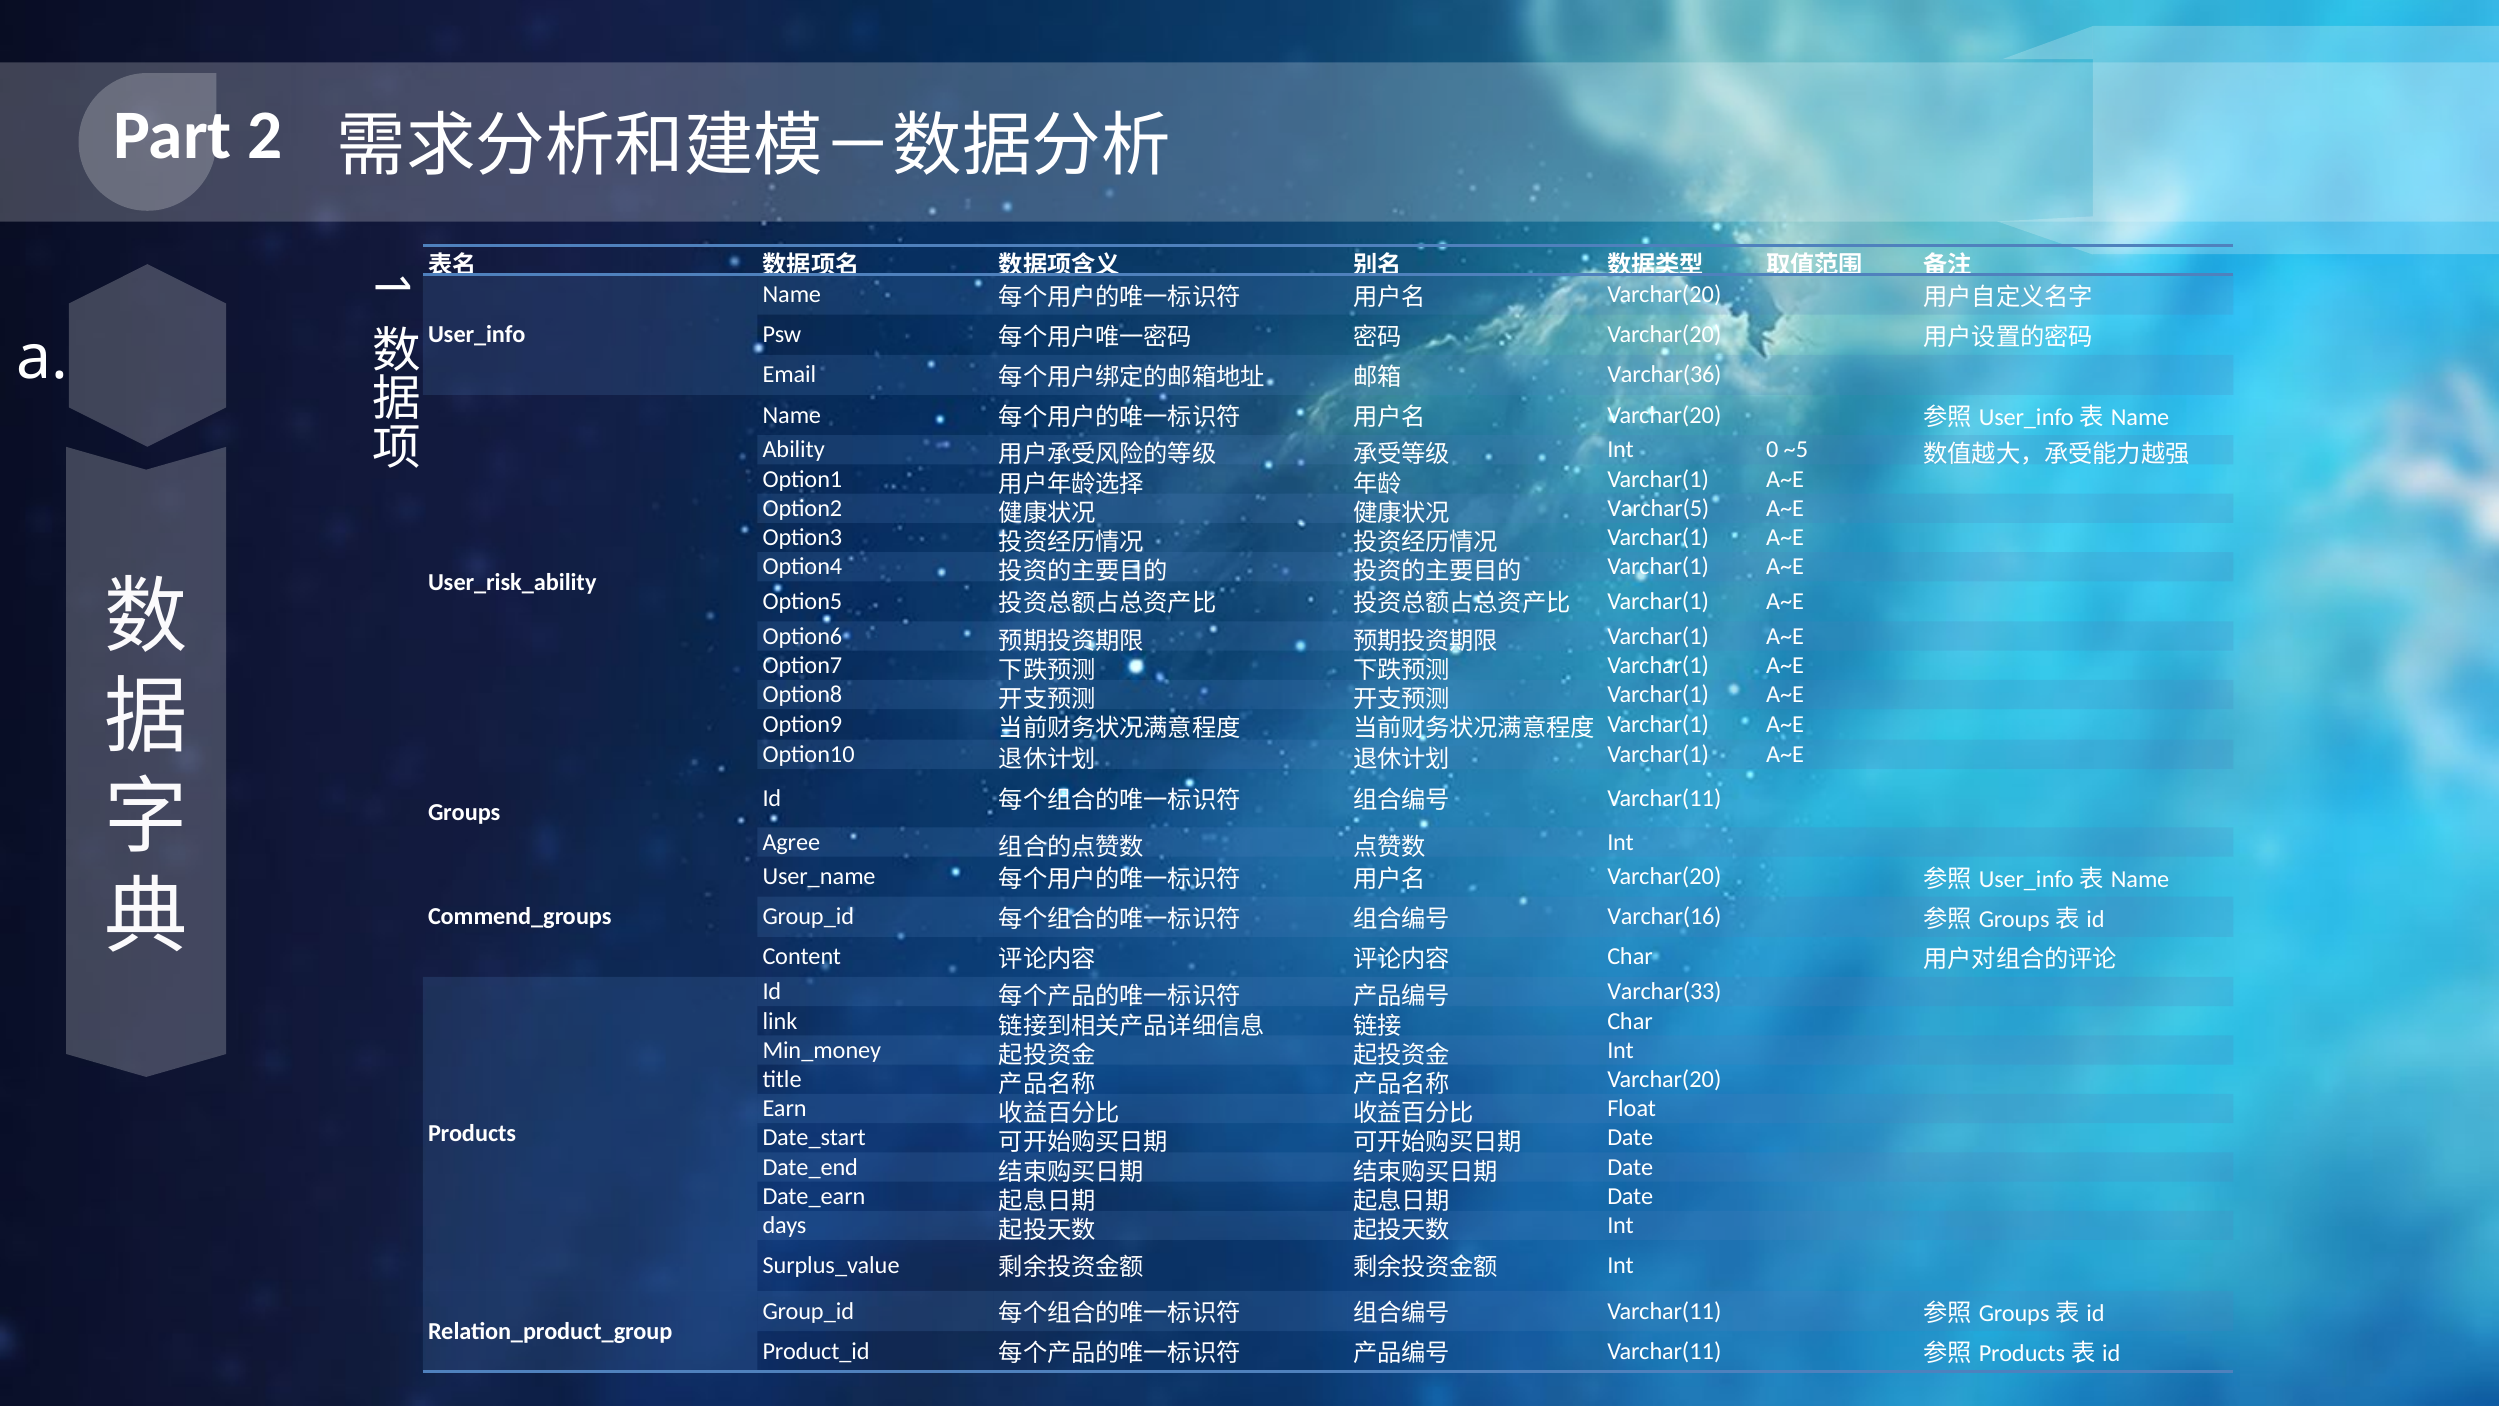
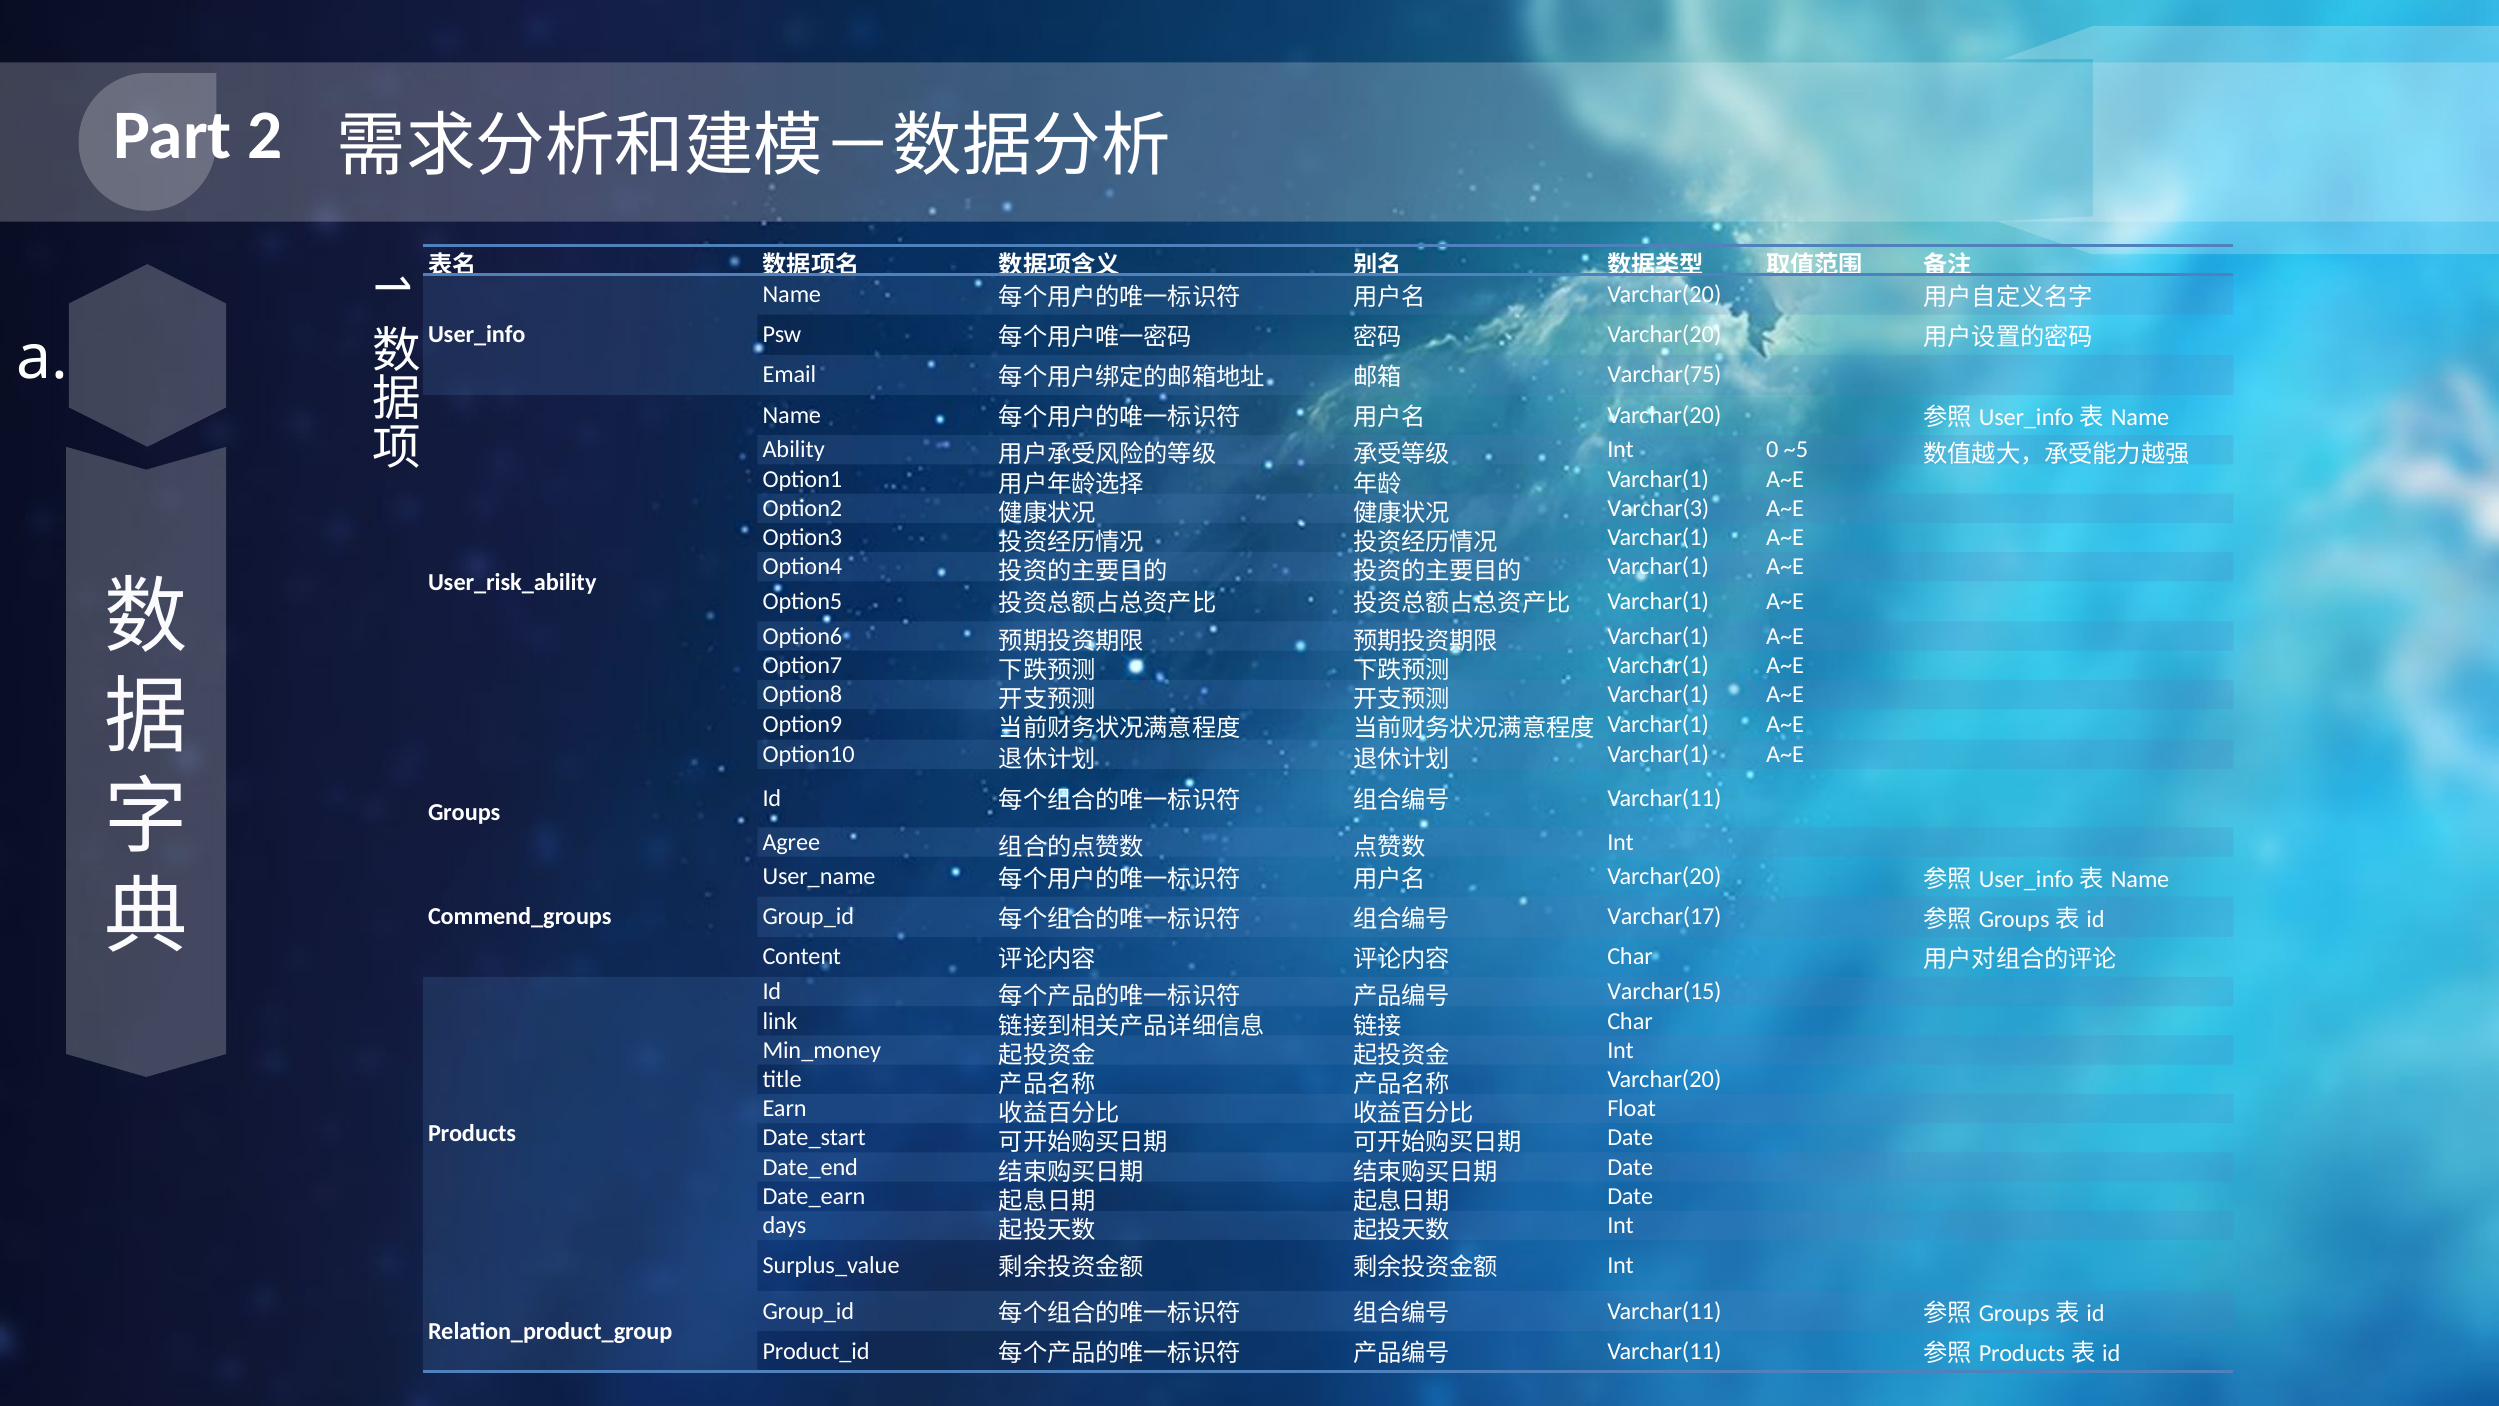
Varchar(36: Varchar(36 -> Varchar(75
Varchar(5: Varchar(5 -> Varchar(3
Varchar(16: Varchar(16 -> Varchar(17
Varchar(33: Varchar(33 -> Varchar(15
